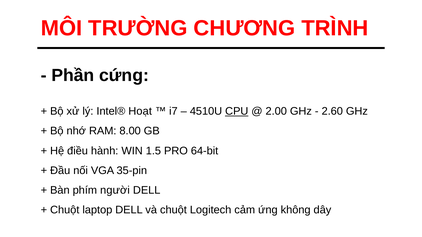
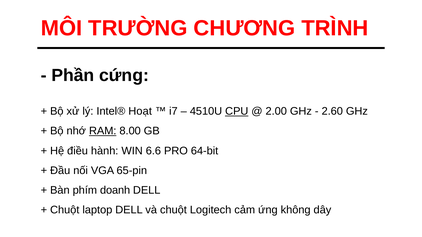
RAM underline: none -> present
1.5: 1.5 -> 6.6
35-pin: 35-pin -> 65-pin
người: người -> doanh
